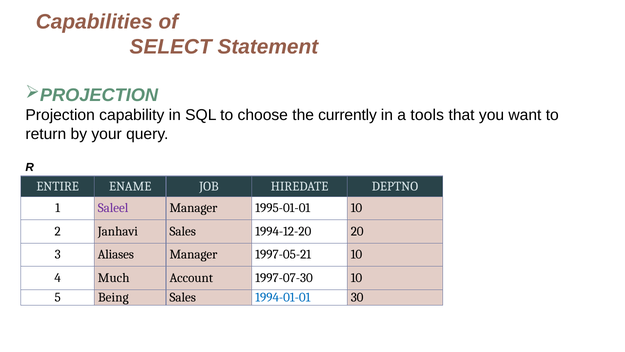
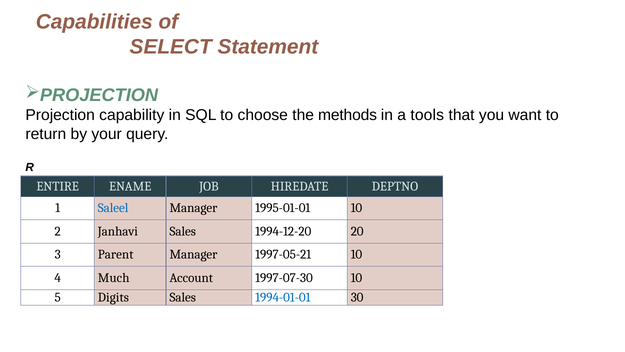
currently: currently -> methods
Saleel colour: purple -> blue
Aliases: Aliases -> Parent
Being: Being -> Digits
